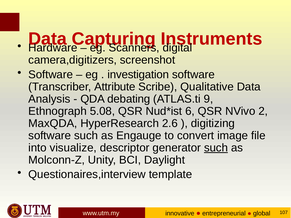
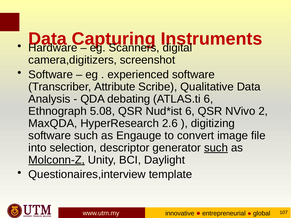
investigation: investigation -> experienced
ATLAS.ti 9: 9 -> 6
visualize: visualize -> selection
Molconn-Z underline: none -> present
